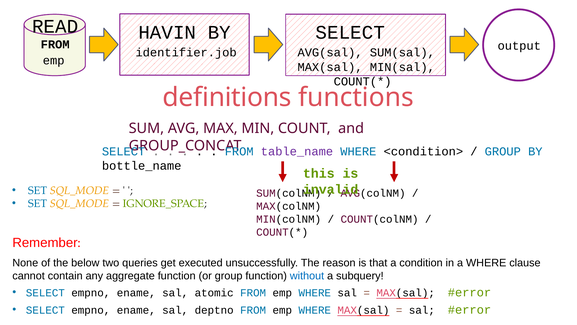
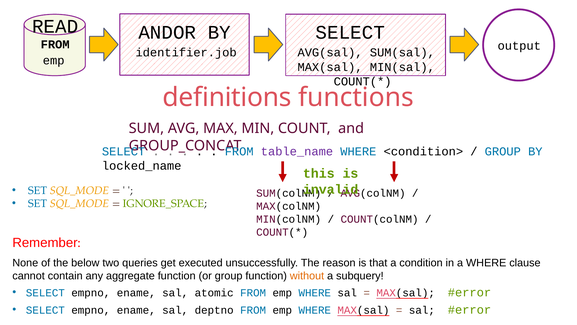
HAVIN: HAVIN -> ANDOR
bottle_name: bottle_name -> locked_name
without colour: blue -> orange
